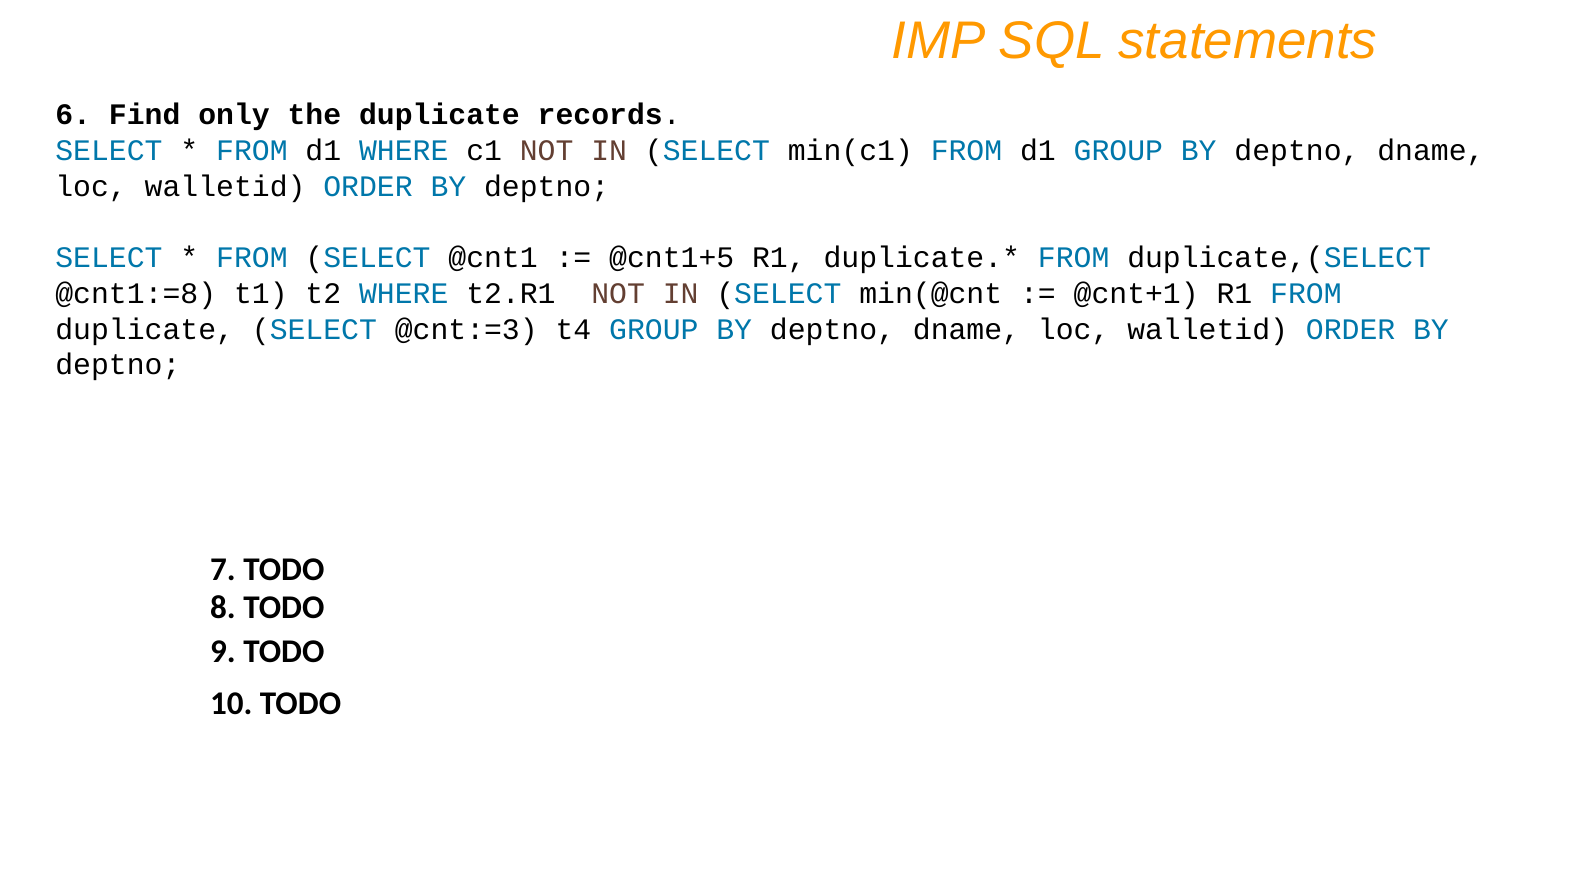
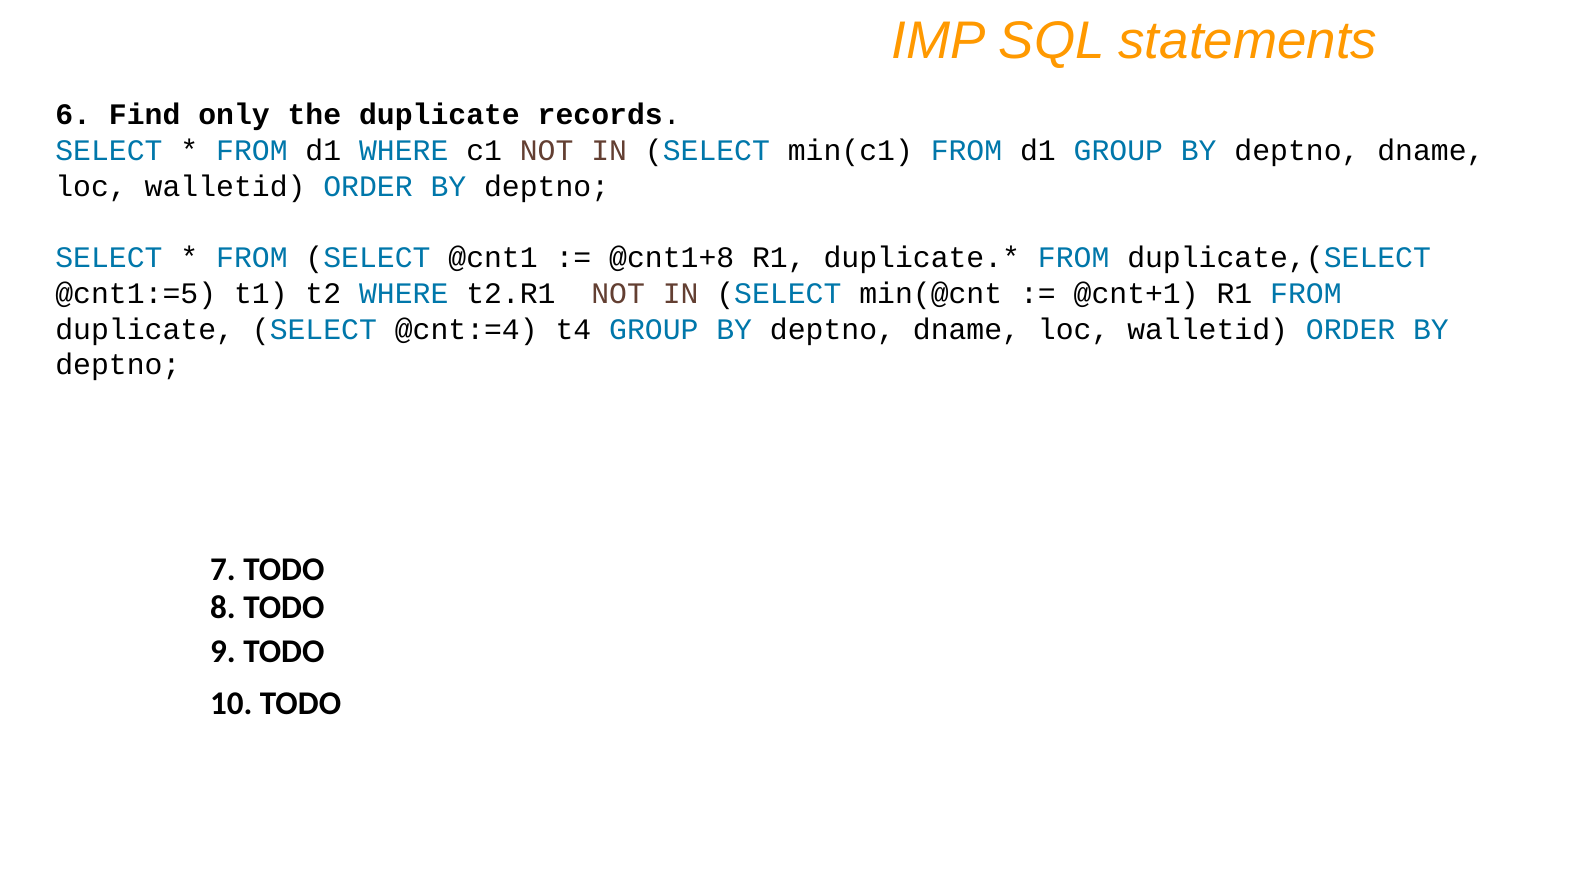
@cnt1+5: @cnt1+5 -> @cnt1+8
@cnt1:=8: @cnt1:=8 -> @cnt1:=5
@cnt:=3: @cnt:=3 -> @cnt:=4
